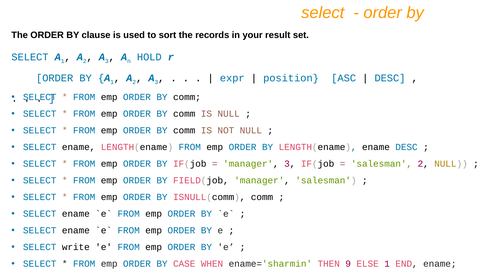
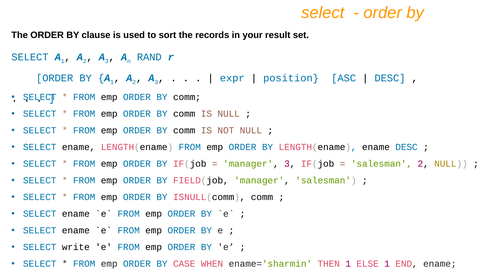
HOLD: HOLD -> RAND
THEN 9: 9 -> 1
